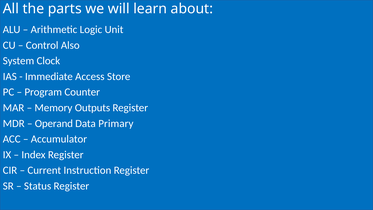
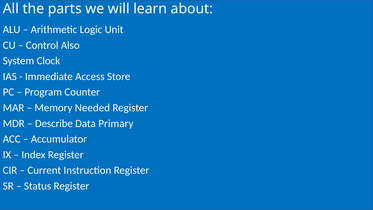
Outputs: Outputs -> Needed
Operand: Operand -> Describe
